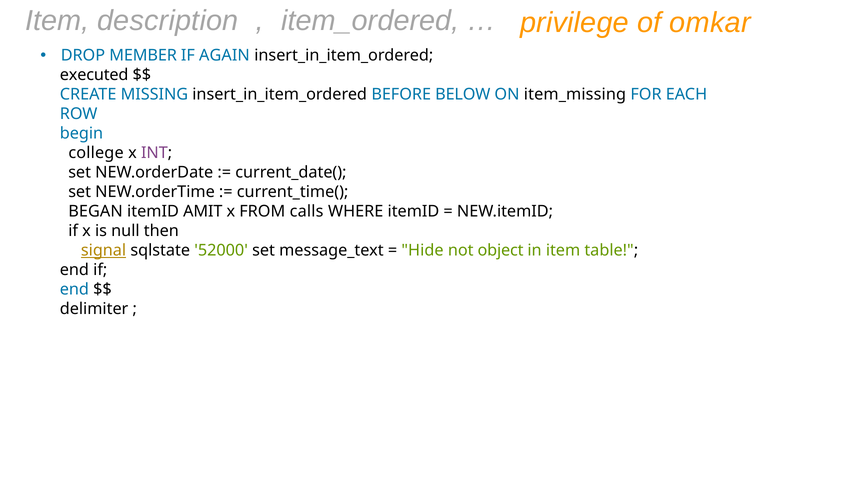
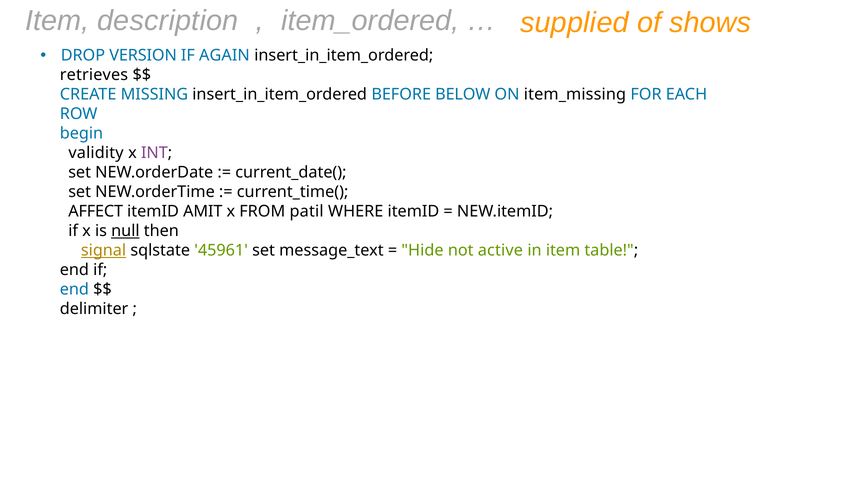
privilege: privilege -> supplied
omkar: omkar -> shows
MEMBER: MEMBER -> VERSION
executed: executed -> retrieves
college: college -> validity
BEGAN: BEGAN -> AFFECT
calls: calls -> patil
null underline: none -> present
52000: 52000 -> 45961
object: object -> active
